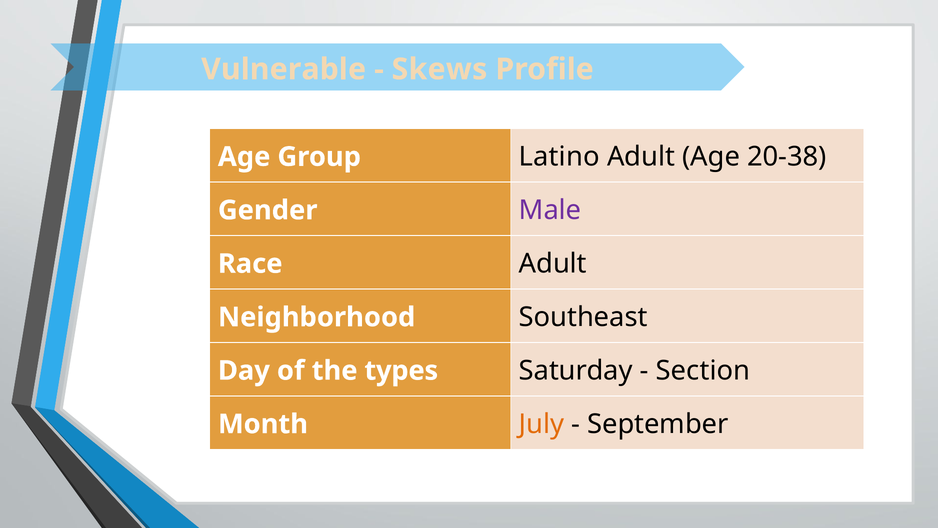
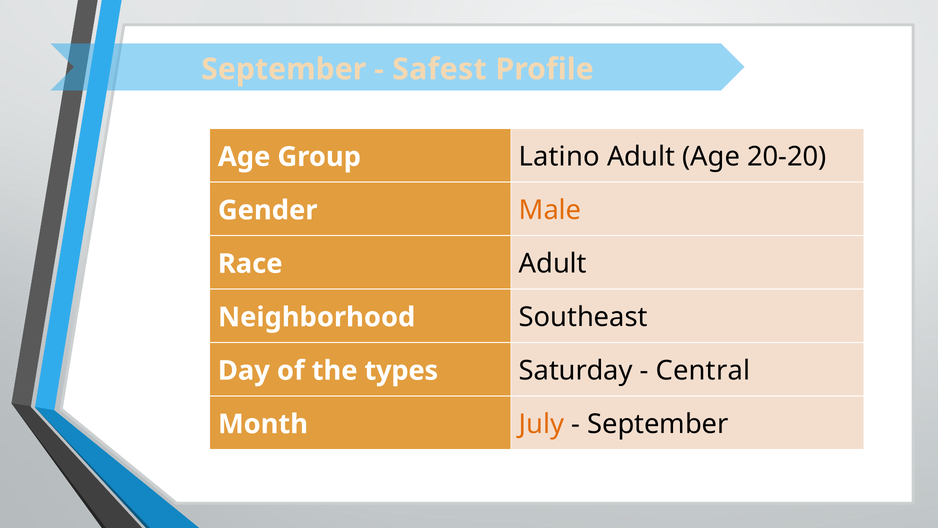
Vulnerable at (284, 69): Vulnerable -> September
Skews: Skews -> Safest
20-38: 20-38 -> 20-20
Male colour: purple -> orange
Section: Section -> Central
